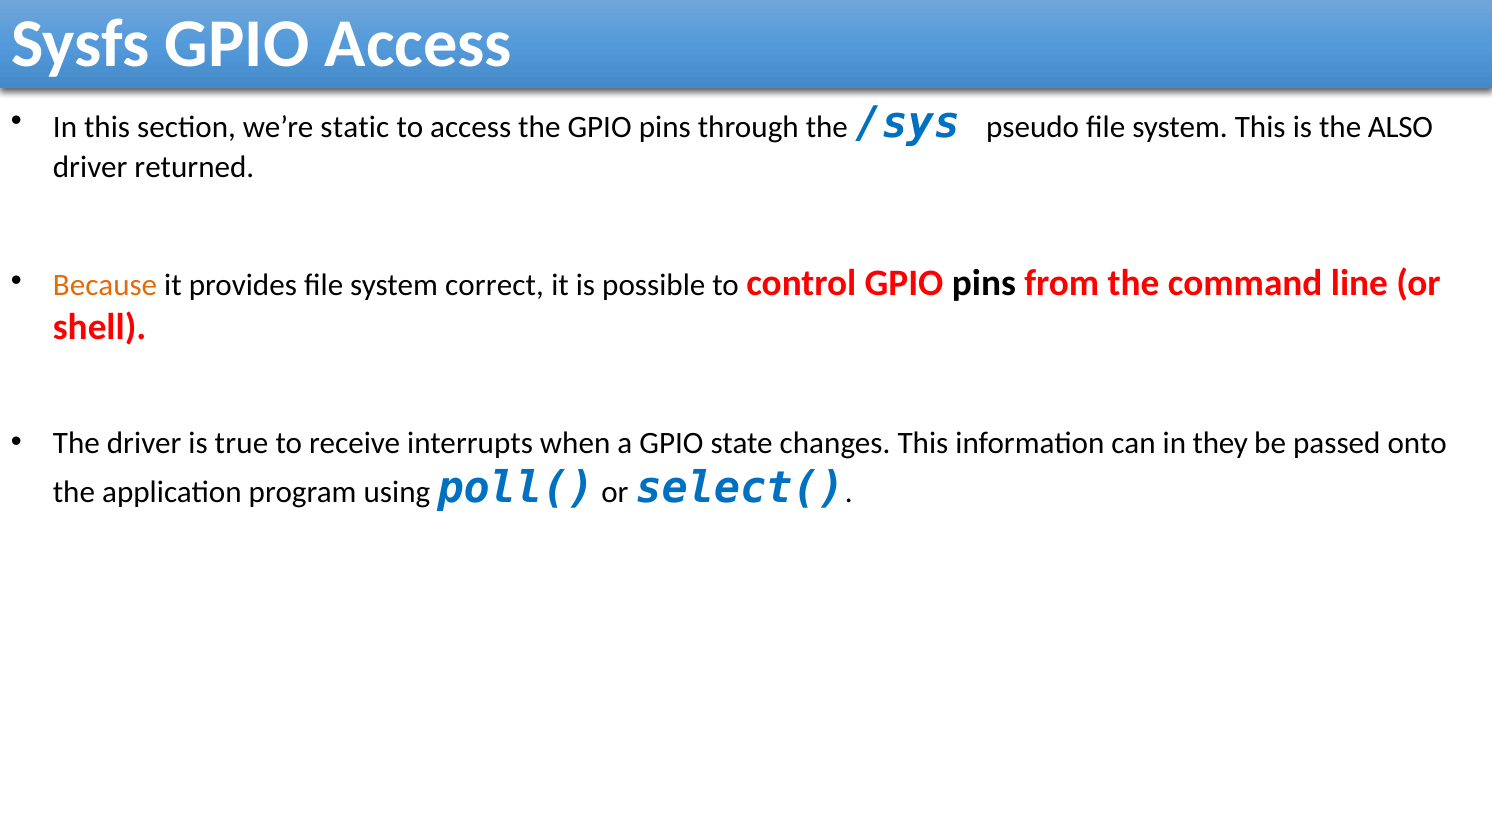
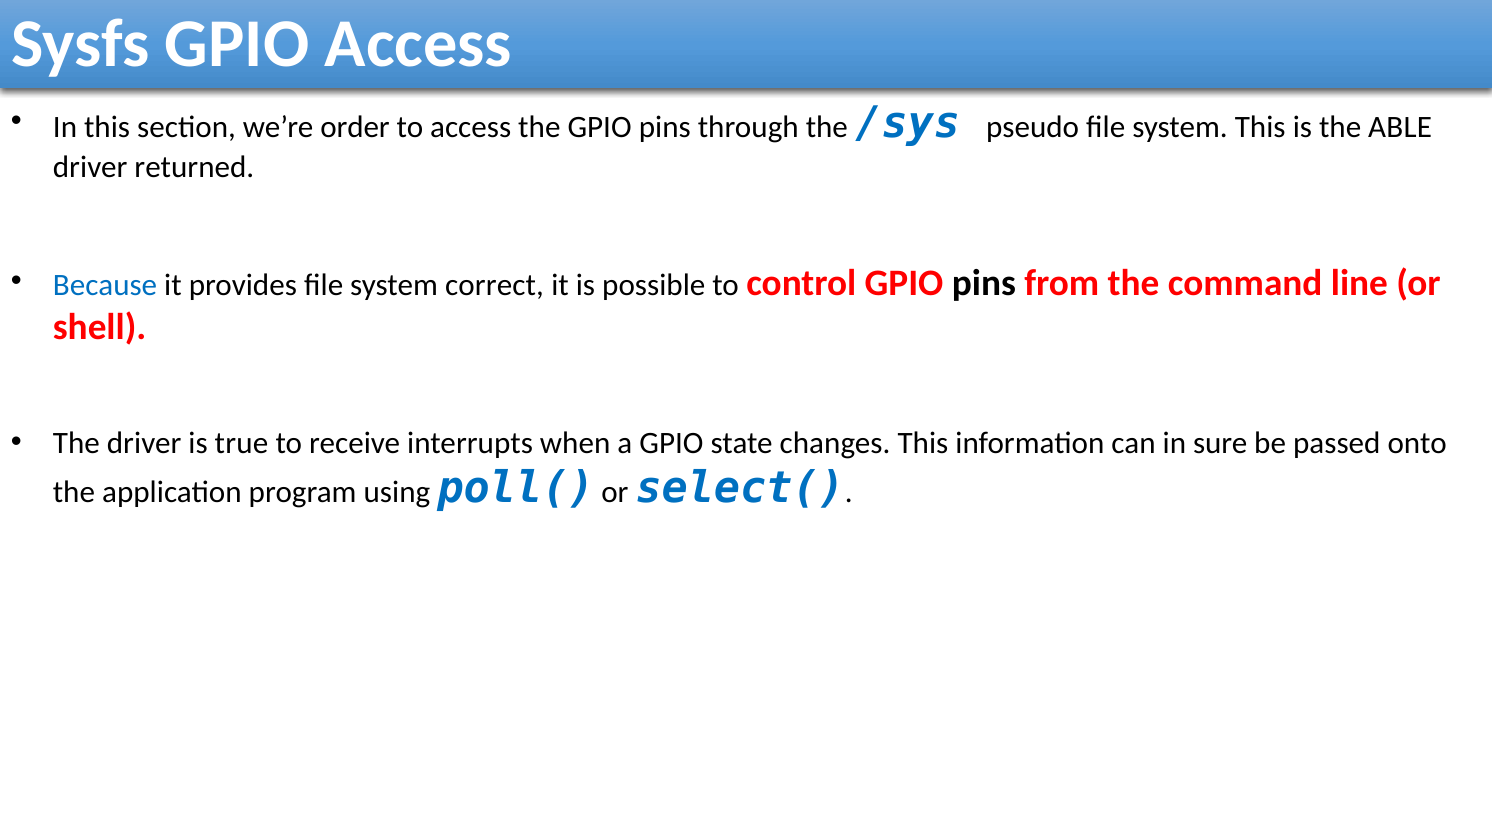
static: static -> order
ALSO: ALSO -> ABLE
Because colour: orange -> blue
they: they -> sure
